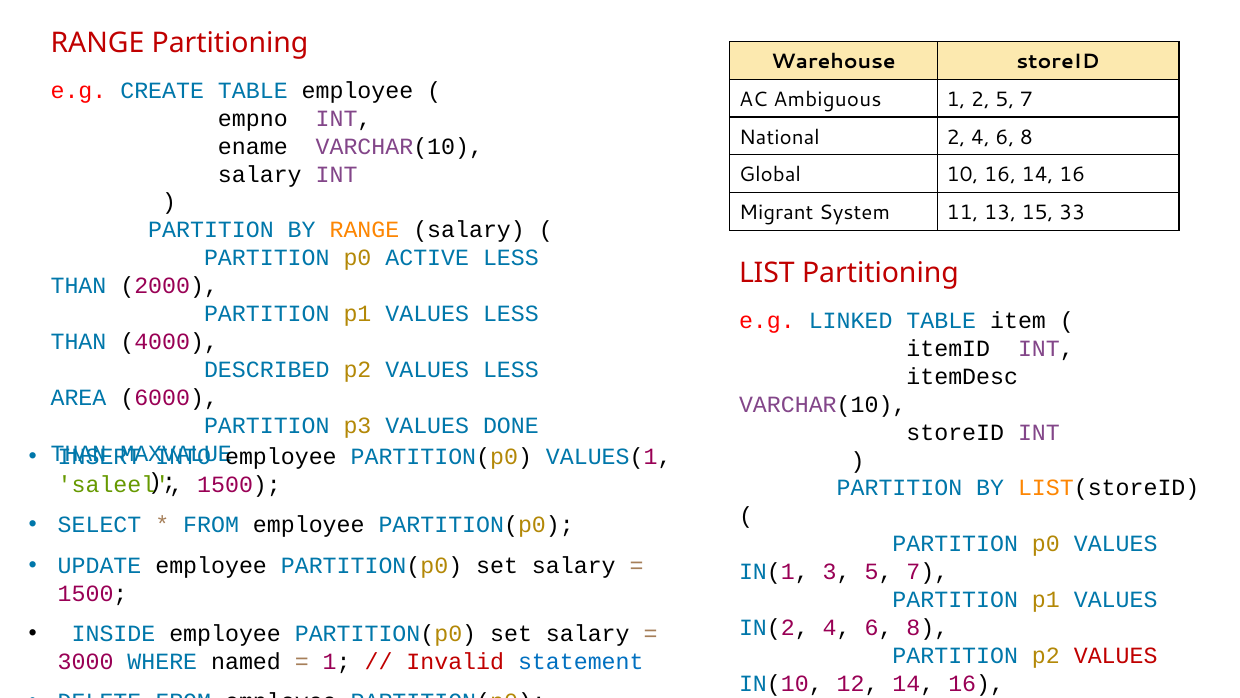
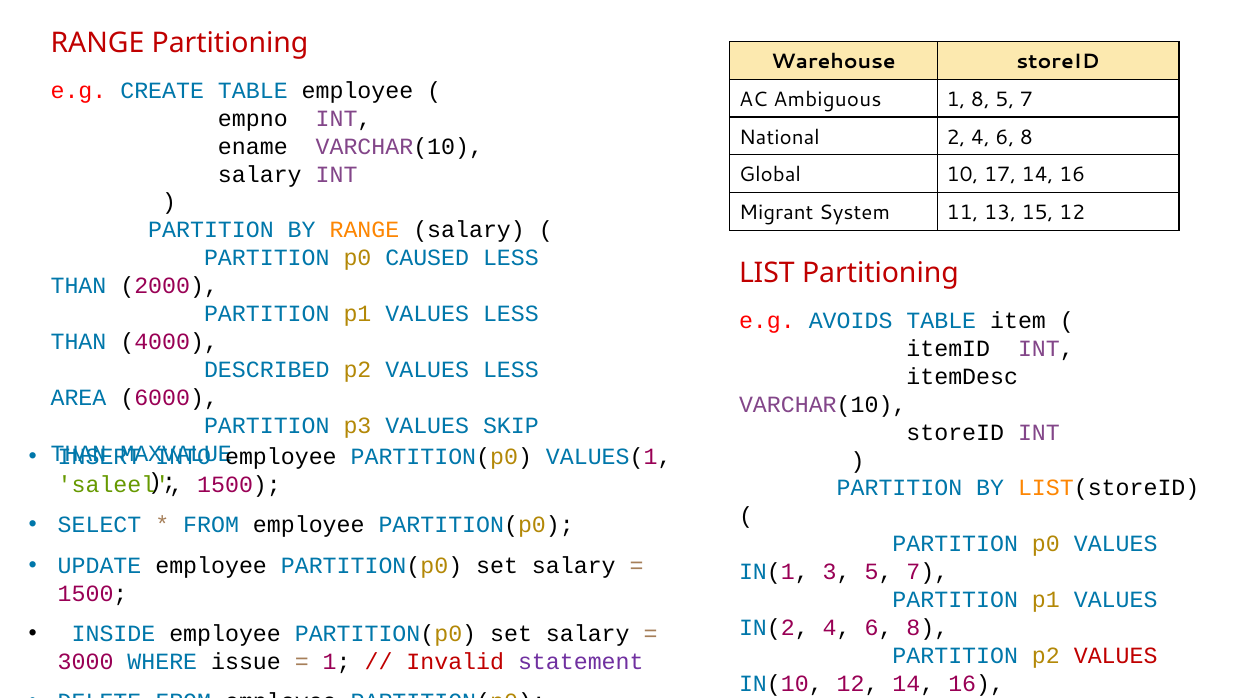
1 2: 2 -> 8
10 16: 16 -> 17
15 33: 33 -> 12
ACTIVE: ACTIVE -> CAUSED
LINKED: LINKED -> AVOIDS
DONE: DONE -> SKIP
named: named -> issue
statement colour: blue -> purple
